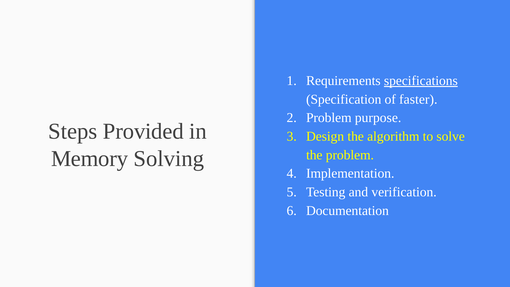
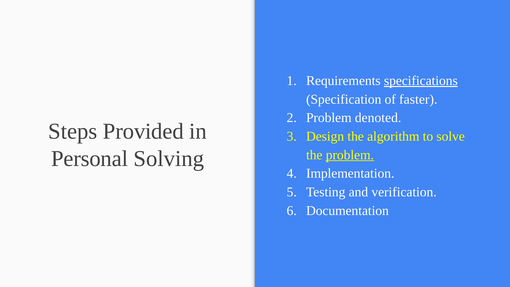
purpose: purpose -> denoted
Memory: Memory -> Personal
problem at (350, 155) underline: none -> present
